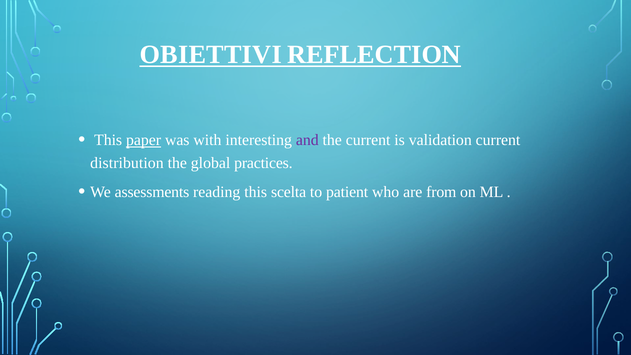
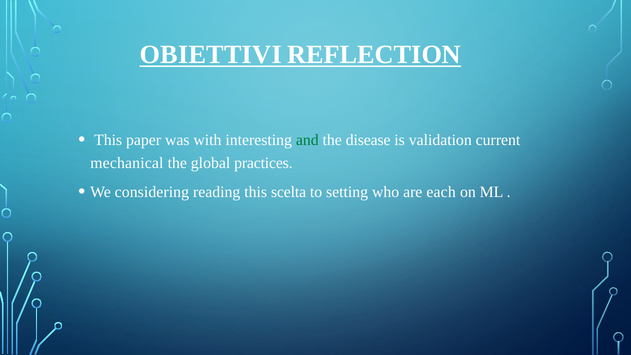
paper underline: present -> none
and colour: purple -> green
the current: current -> disease
distribution: distribution -> mechanical
assessments: assessments -> considering
patient: patient -> setting
from: from -> each
